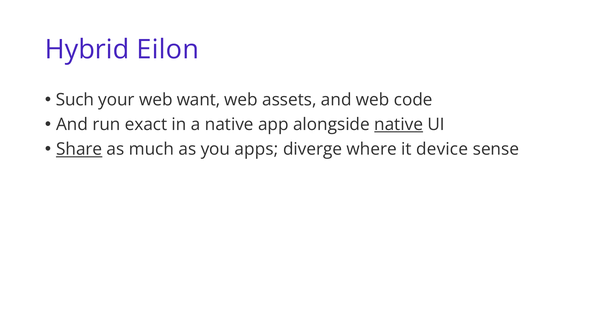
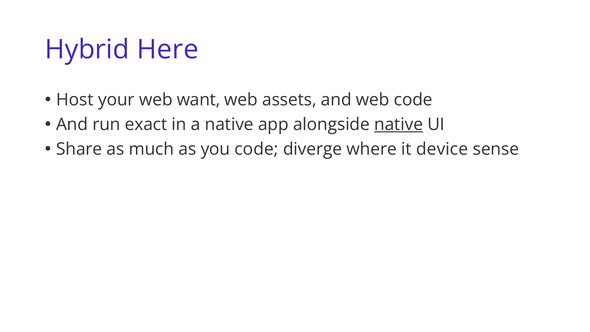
Eilon: Eilon -> Here
Such: Such -> Host
Share underline: present -> none
you apps: apps -> code
